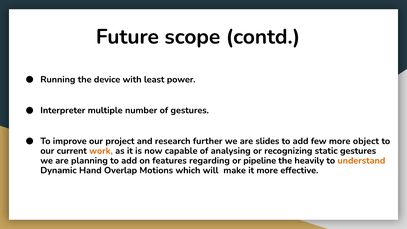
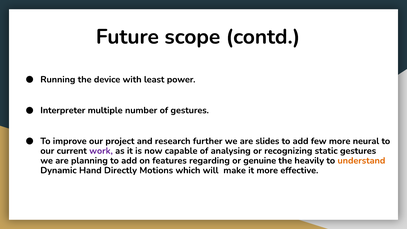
object: object -> neural
work colour: orange -> purple
pipeline: pipeline -> genuine
Overlap: Overlap -> Directly
